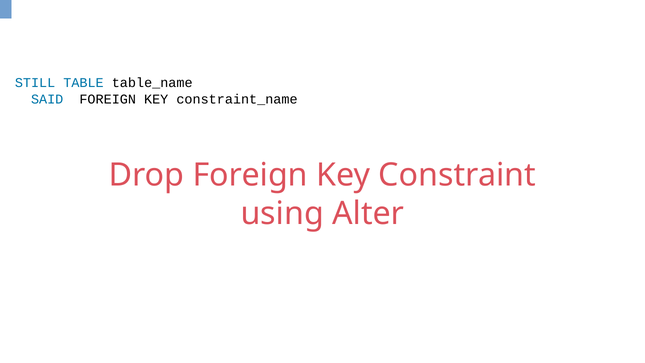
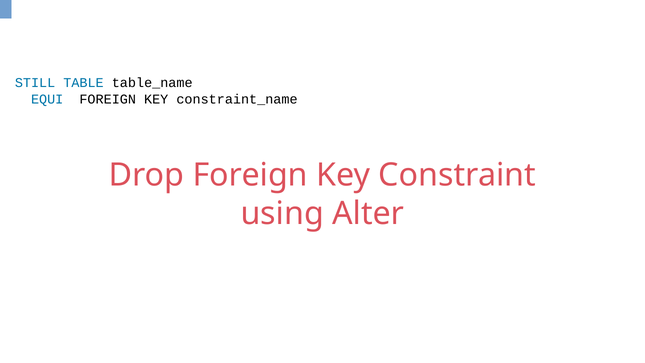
SAID: SAID -> EQUI
